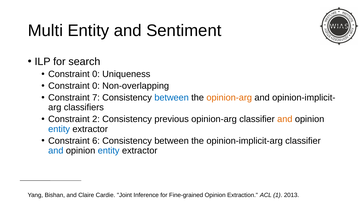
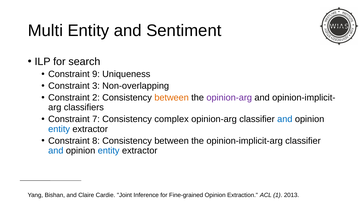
0 at (96, 74): 0 -> 9
0 at (96, 86): 0 -> 3
7: 7 -> 2
between at (172, 98) colour: blue -> orange
opinion-arg at (229, 98) colour: orange -> purple
2: 2 -> 7
previous: previous -> complex
and at (285, 119) colour: orange -> blue
6: 6 -> 8
